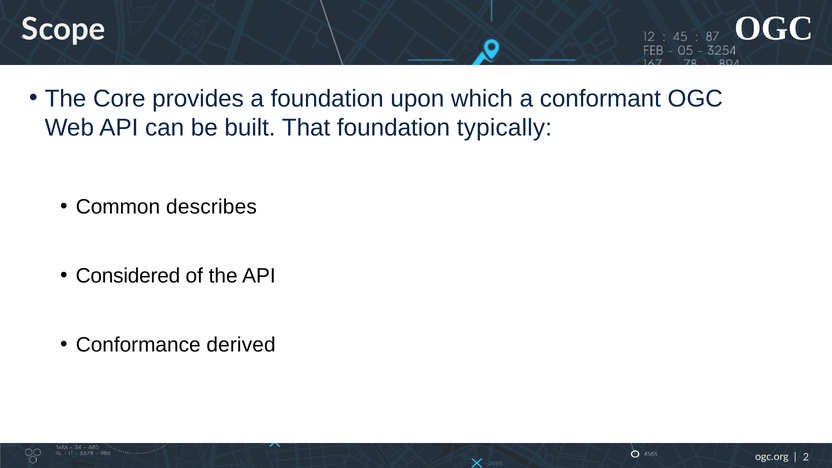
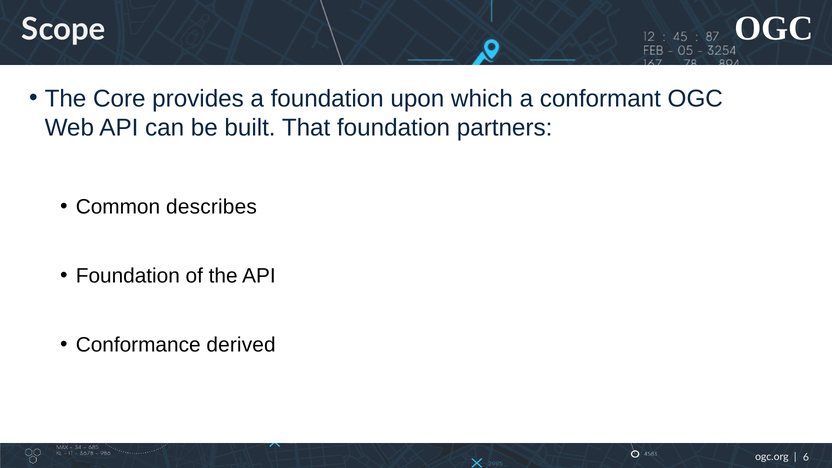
typically: typically -> partners
Considered at (128, 276): Considered -> Foundation
2: 2 -> 6
